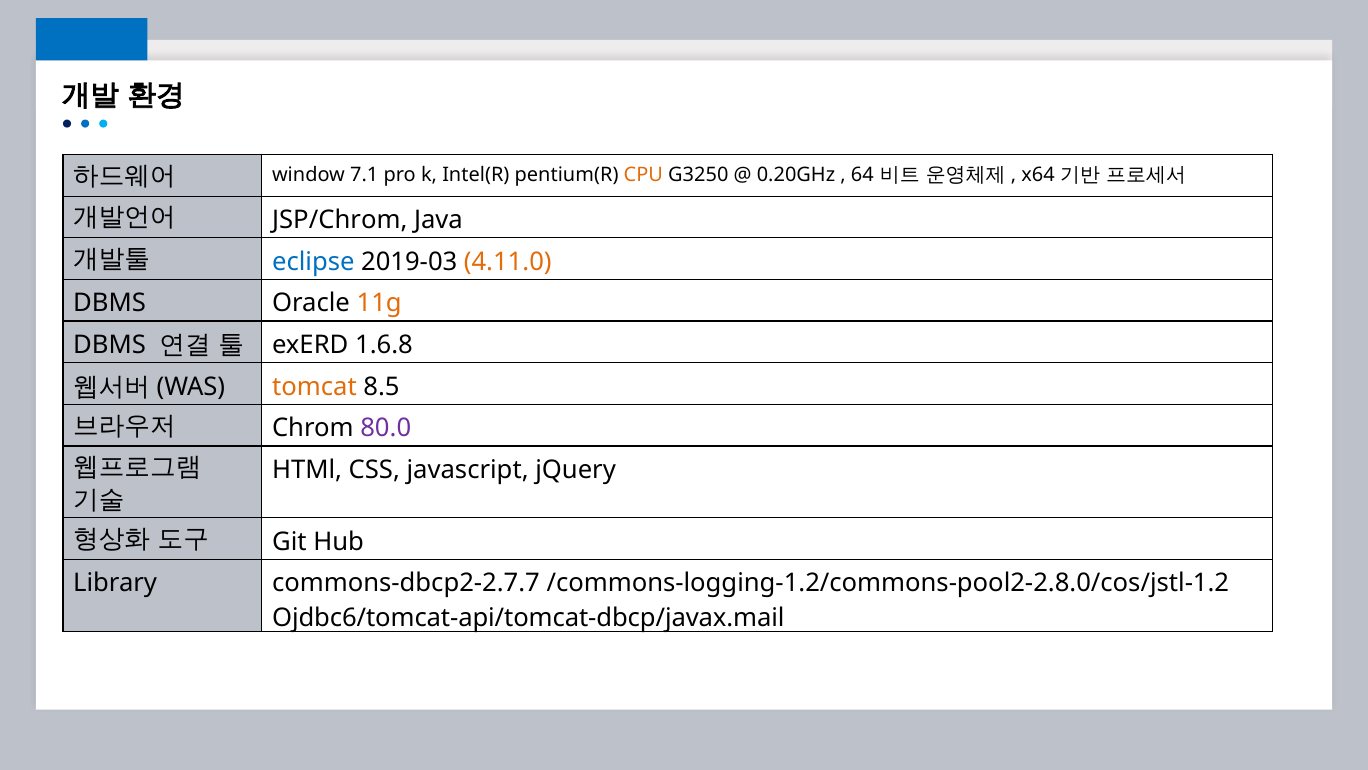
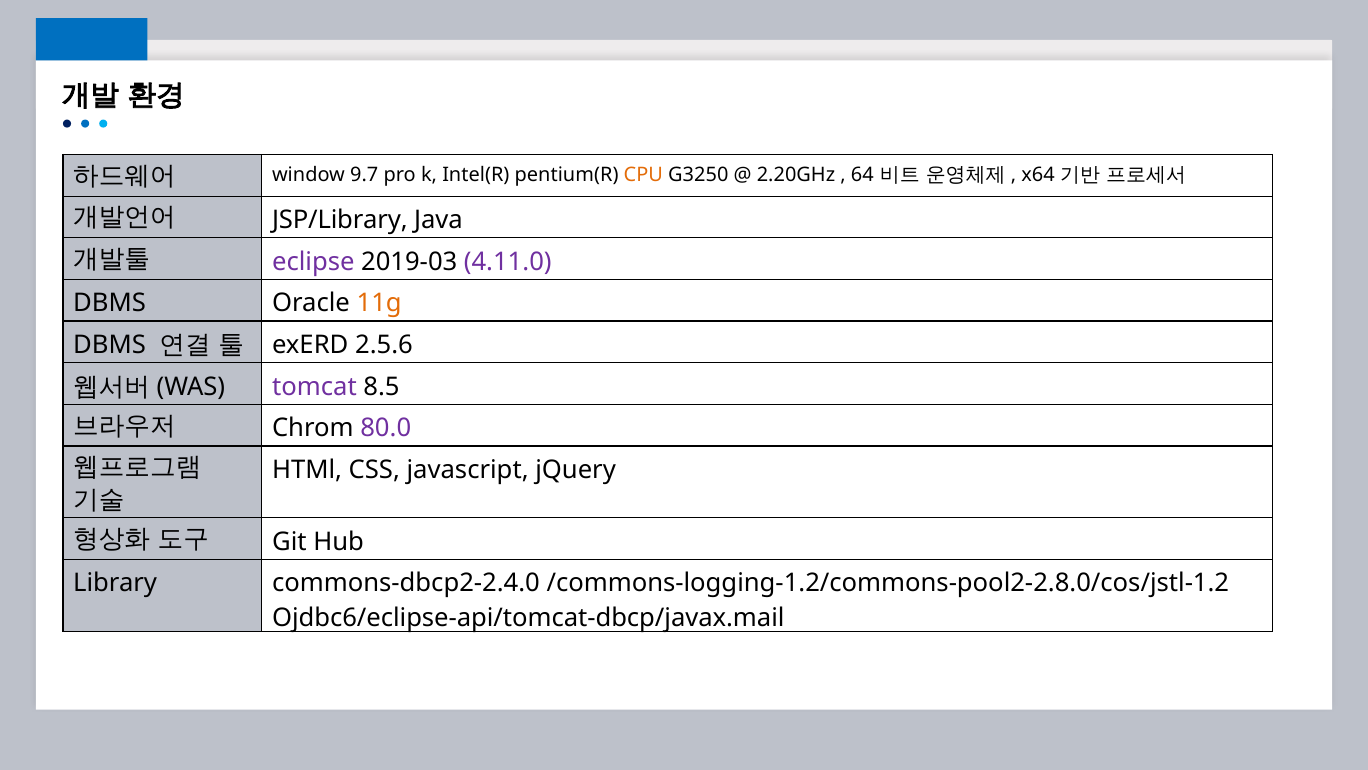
7.1: 7.1 -> 9.7
0.20GHz: 0.20GHz -> 2.20GHz
JSP/Chrom: JSP/Chrom -> JSP/Library
eclipse colour: blue -> purple
4.11.0 colour: orange -> purple
1.6.8: 1.6.8 -> 2.5.6
tomcat colour: orange -> purple
commons-dbcp2-2.7.7: commons-dbcp2-2.7.7 -> commons-dbcp2-2.4.0
Ojdbc6/tomcat-api/tomcat-dbcp/javax.mail: Ojdbc6/tomcat-api/tomcat-dbcp/javax.mail -> Ojdbc6/eclipse-api/tomcat-dbcp/javax.mail
